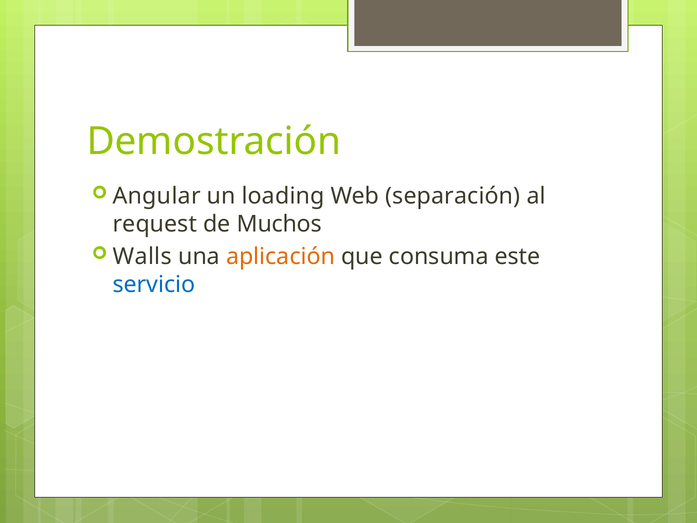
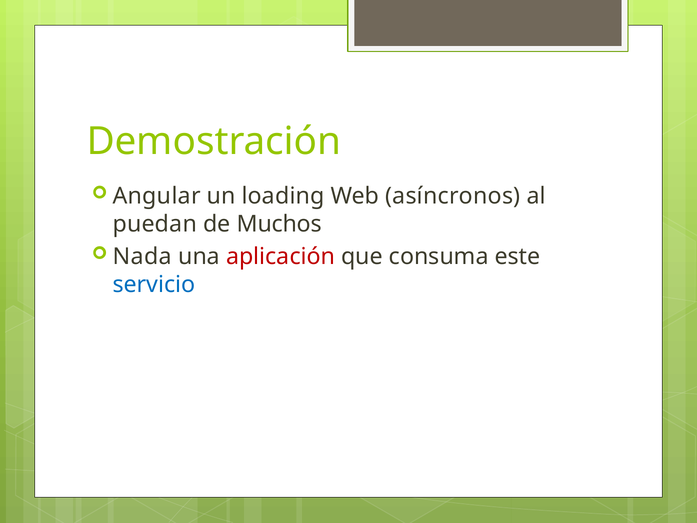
separación: separación -> asíncronos
request: request -> puedan
Walls: Walls -> Nada
aplicación colour: orange -> red
